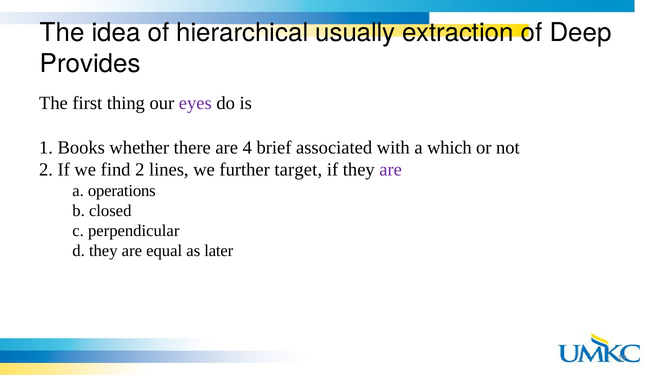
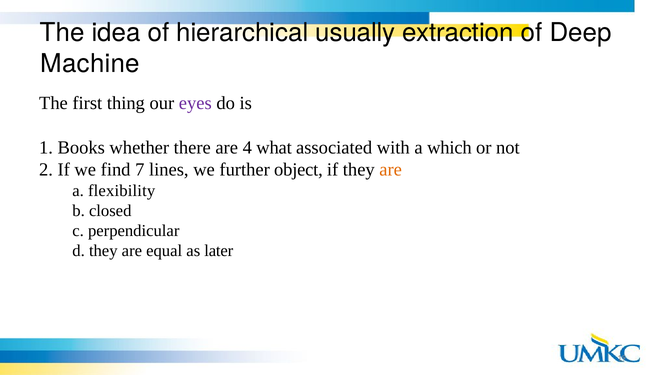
Provides: Provides -> Machine
brief: brief -> what
find 2: 2 -> 7
target: target -> object
are at (391, 170) colour: purple -> orange
operations: operations -> flexibility
